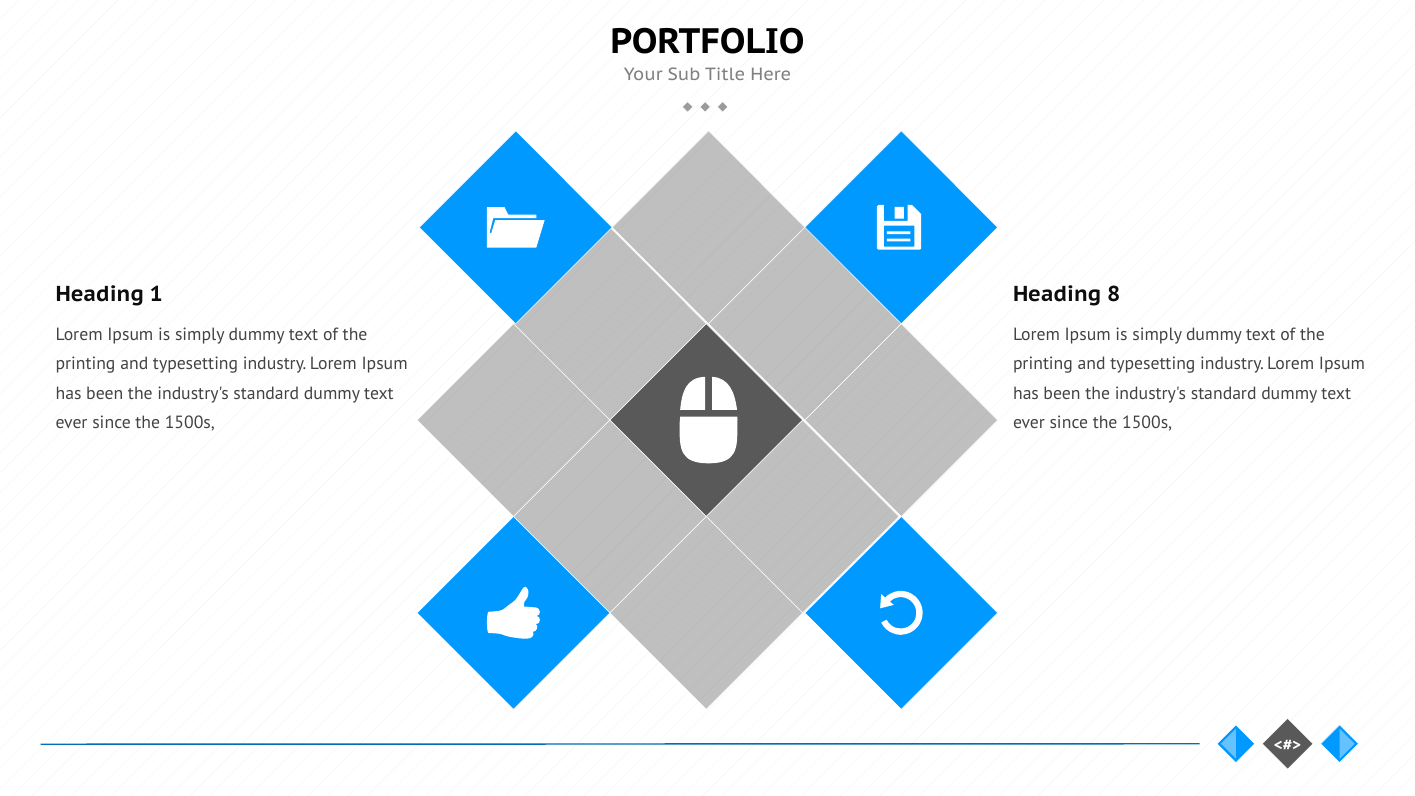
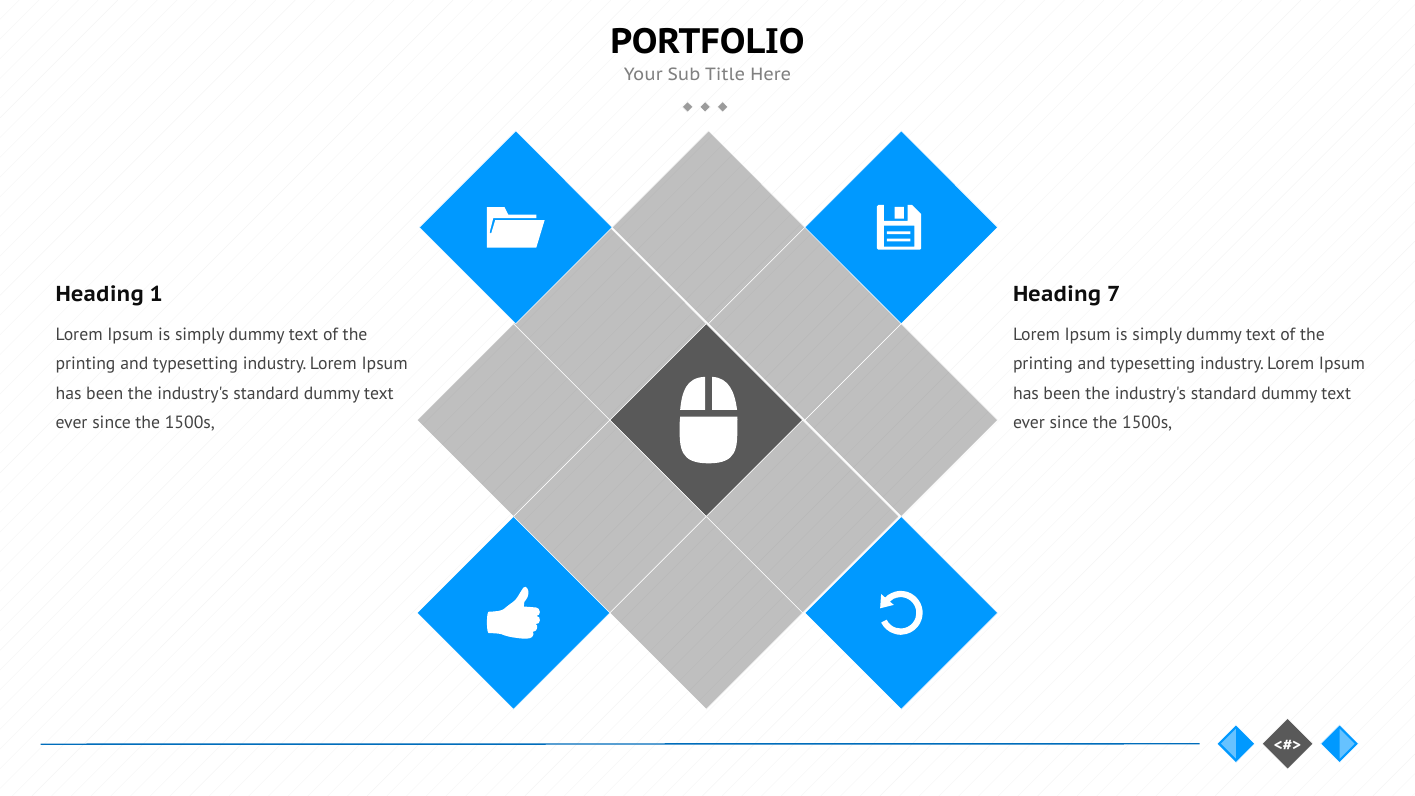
8: 8 -> 7
